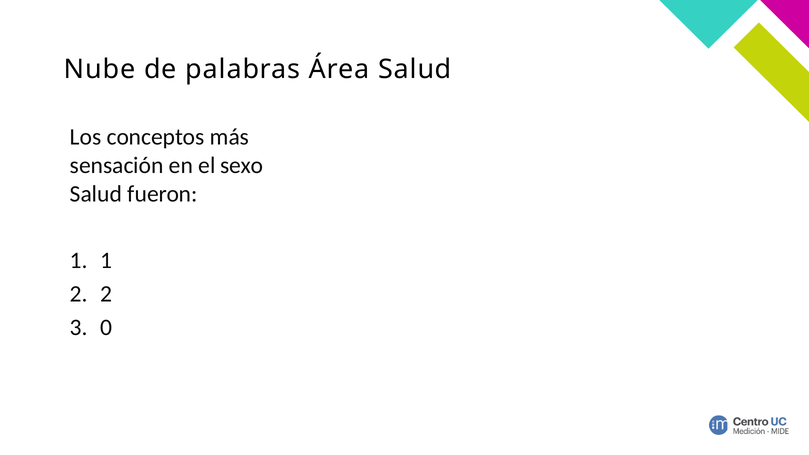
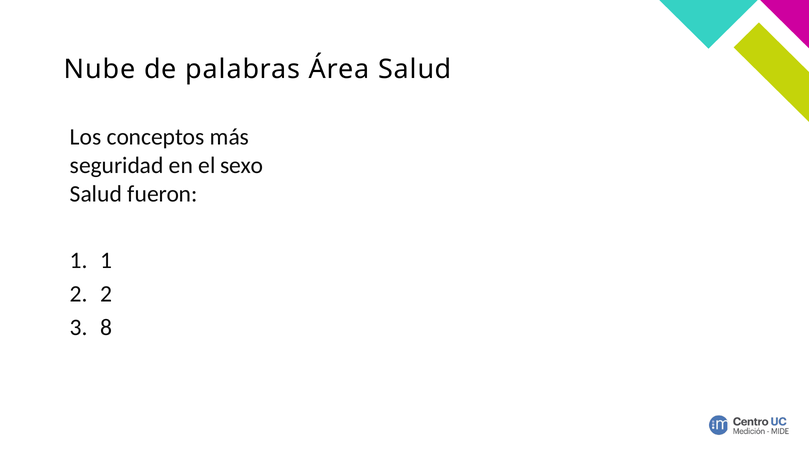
sensación: sensación -> seguridad
0: 0 -> 8
